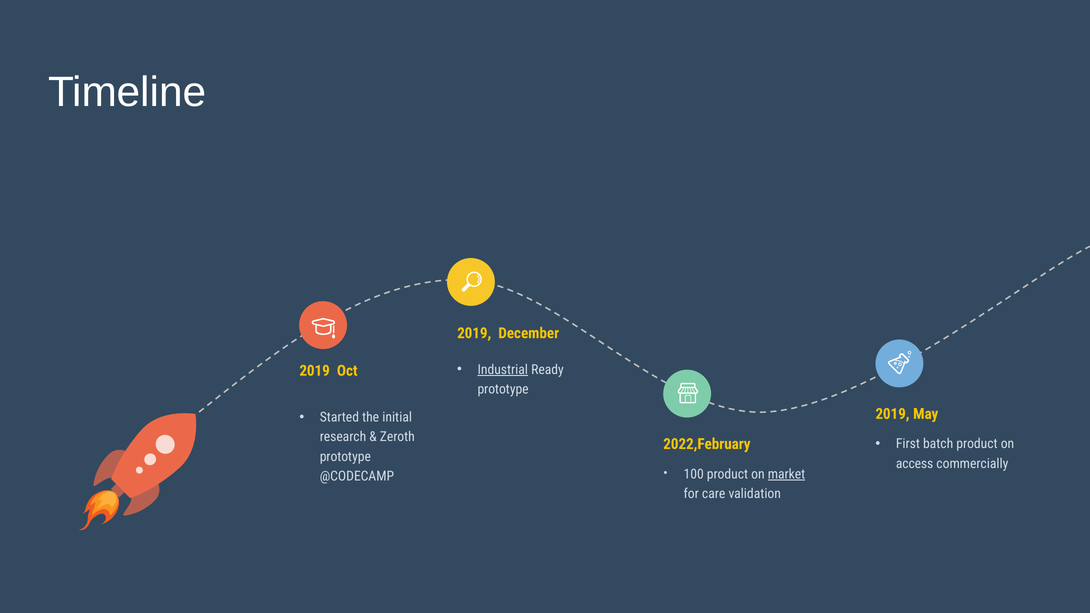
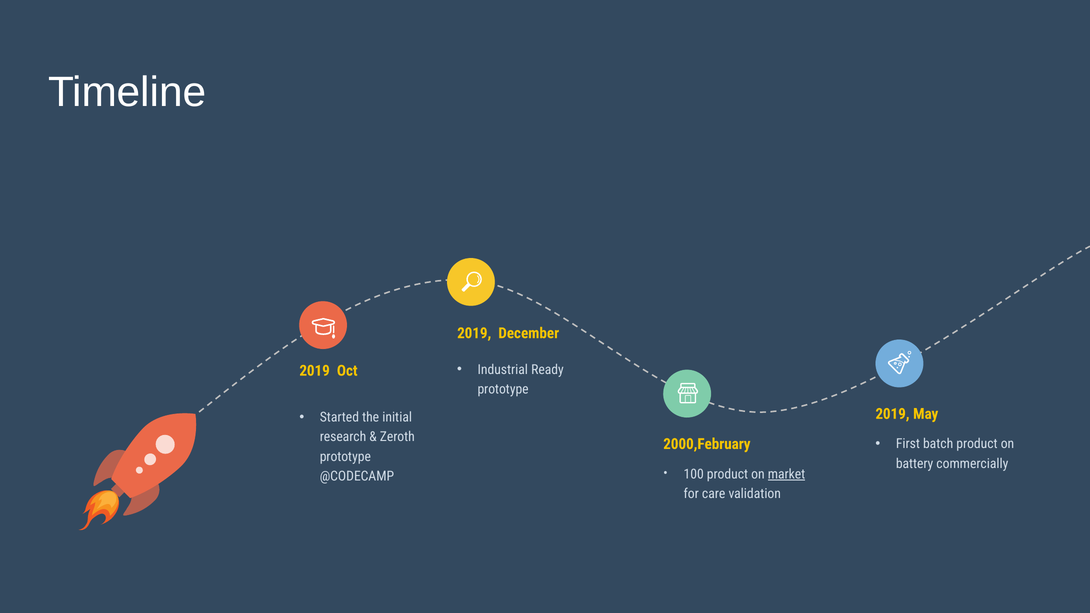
Industrial underline: present -> none
2022,February: 2022,February -> 2000,February
access: access -> battery
